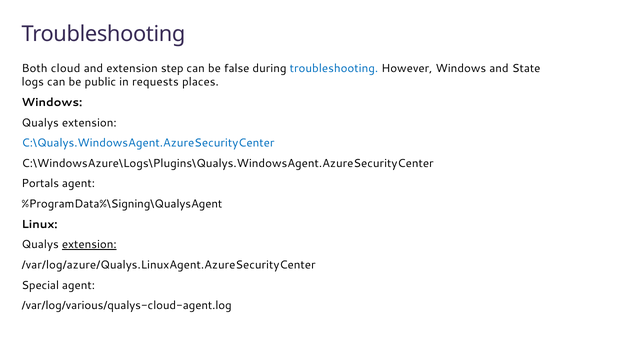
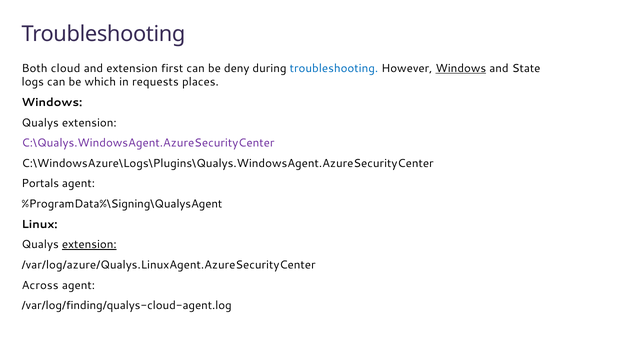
step: step -> first
false: false -> deny
Windows at (461, 68) underline: none -> present
public: public -> which
C:\Qualys.WindowsAgent.AzureSecurityCenter colour: blue -> purple
Special: Special -> Across
/var/log/various/qualys-cloud-agent.log: /var/log/various/qualys-cloud-agent.log -> /var/log/finding/qualys-cloud-agent.log
